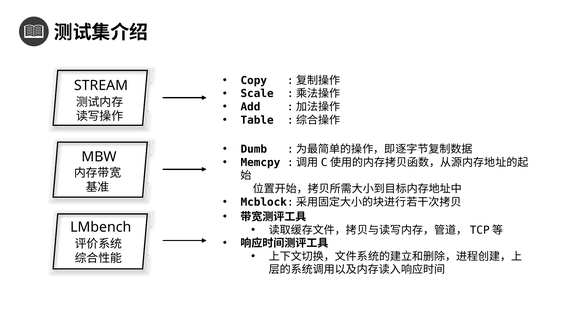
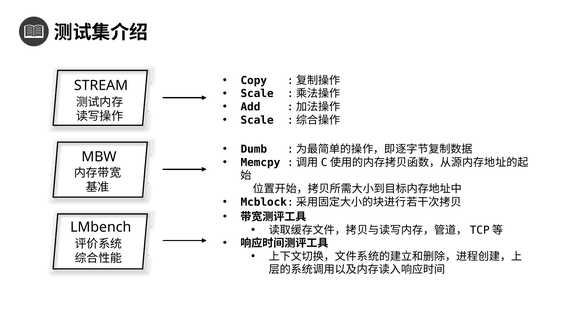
Table at (257, 120): Table -> Scale
